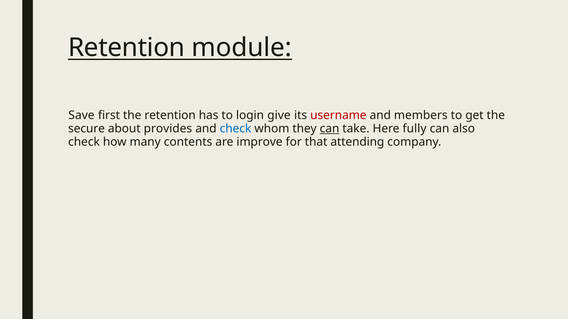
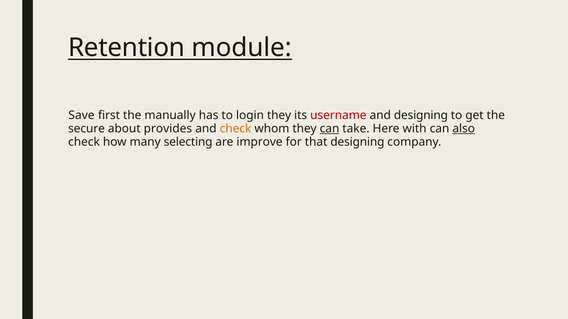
the retention: retention -> manually
login give: give -> they
and members: members -> designing
check at (236, 129) colour: blue -> orange
fully: fully -> with
also underline: none -> present
contents: contents -> selecting
that attending: attending -> designing
